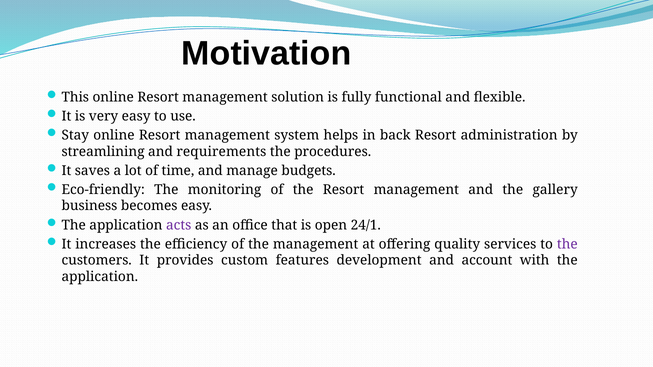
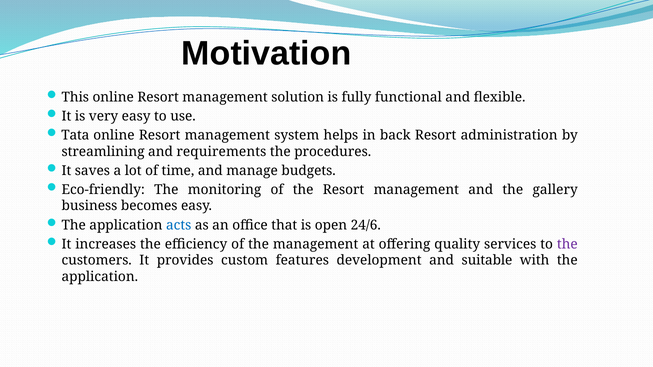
Stay: Stay -> Tata
acts colour: purple -> blue
24/1: 24/1 -> 24/6
account: account -> suitable
